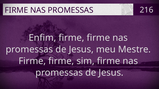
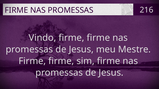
Enfim: Enfim -> Vindo
